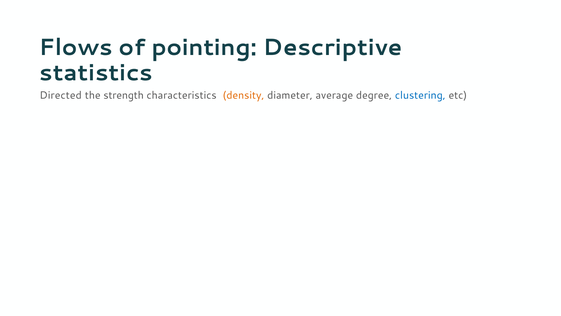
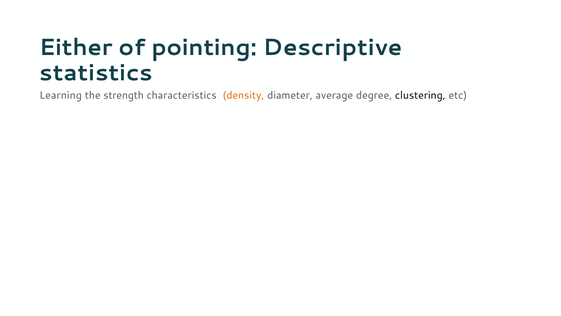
Flows: Flows -> Either
Directed: Directed -> Learning
clustering colour: blue -> black
